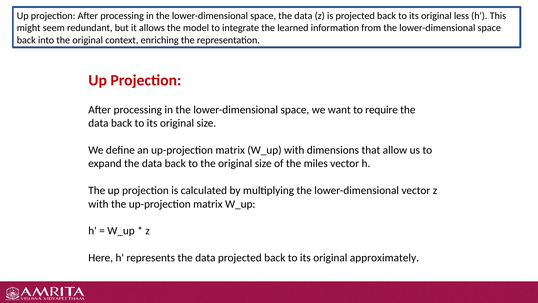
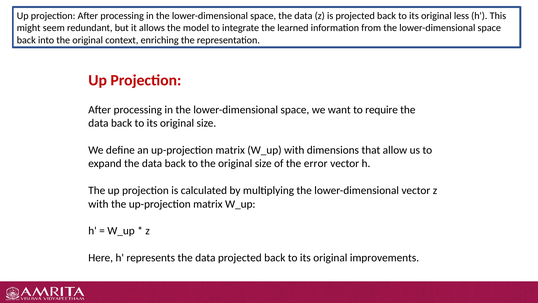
miles: miles -> error
approximately: approximately -> improvements
